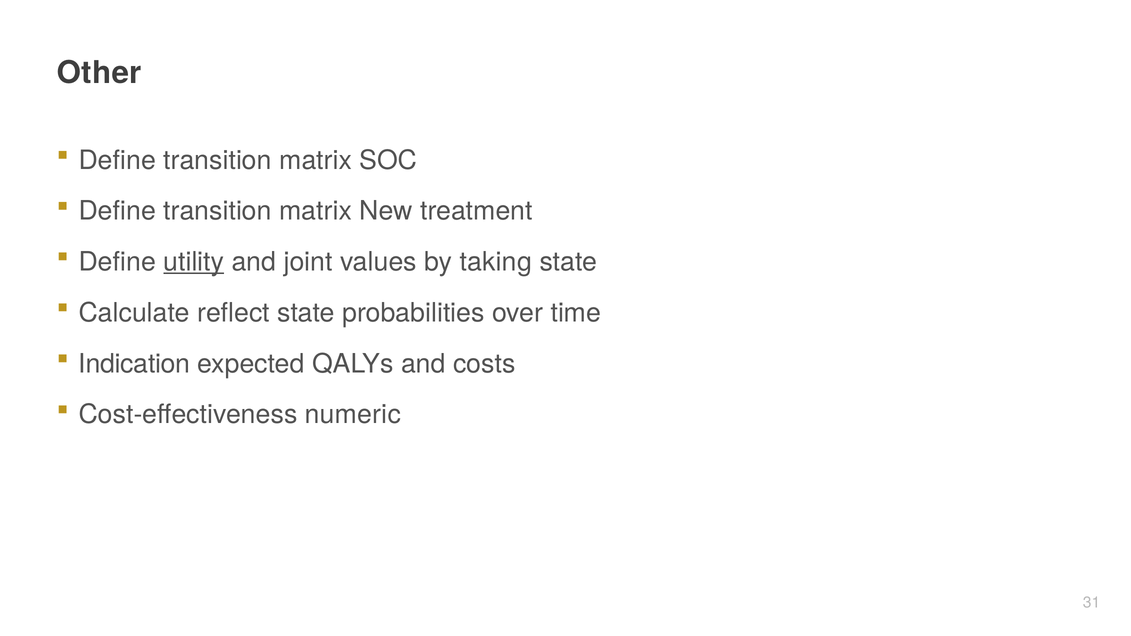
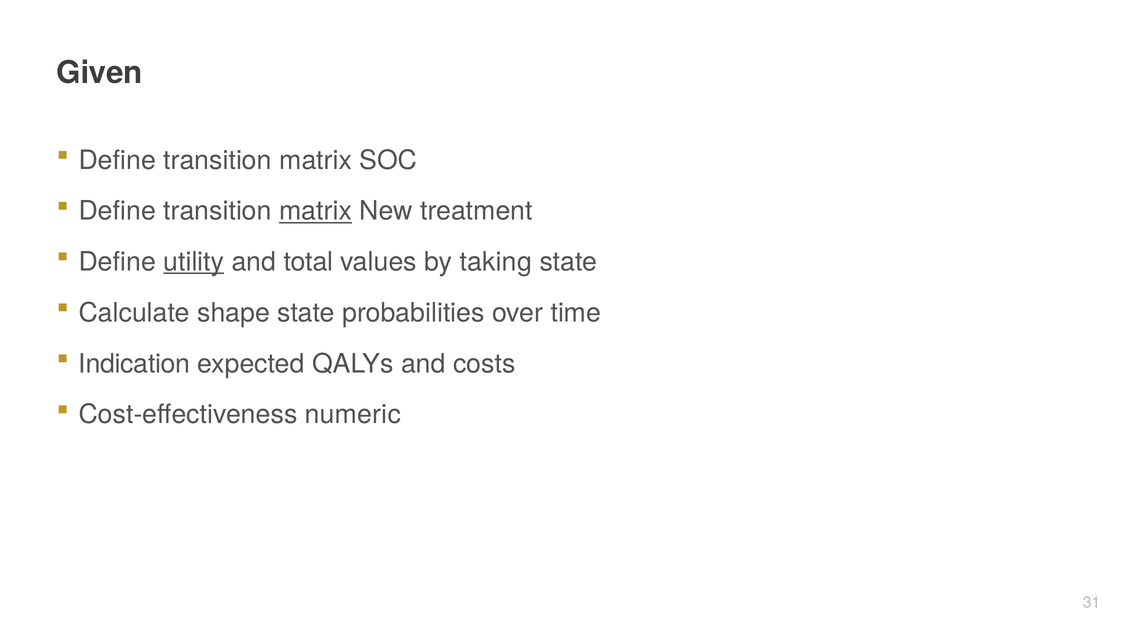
Other: Other -> Given
matrix at (316, 211) underline: none -> present
joint: joint -> total
reflect: reflect -> shape
